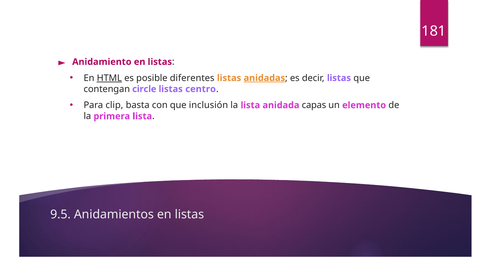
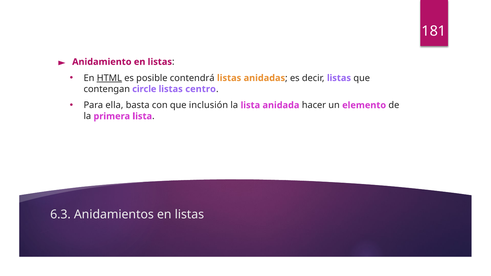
diferentes: diferentes -> contendrá
anidadas underline: present -> none
clip: clip -> ella
capas: capas -> hacer
9.5: 9.5 -> 6.3
